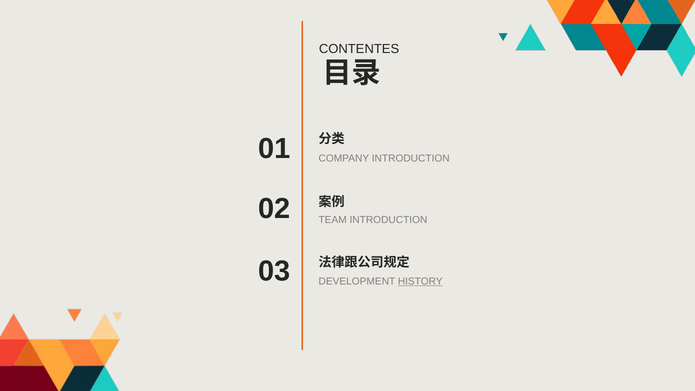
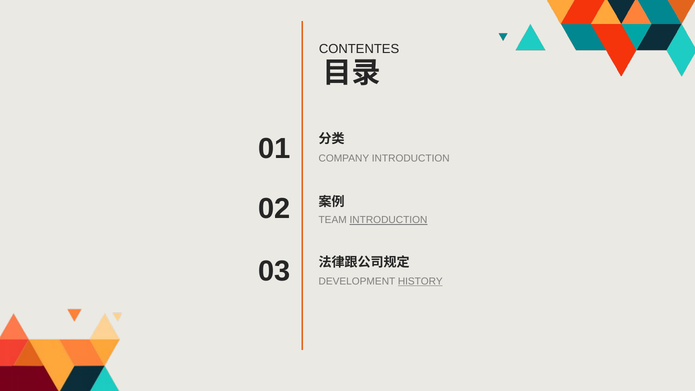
INTRODUCTION at (388, 220) underline: none -> present
